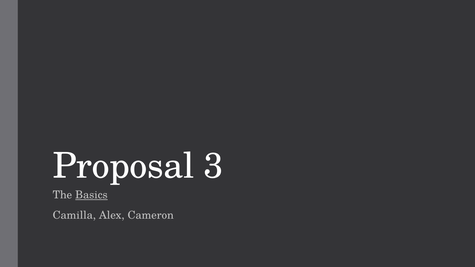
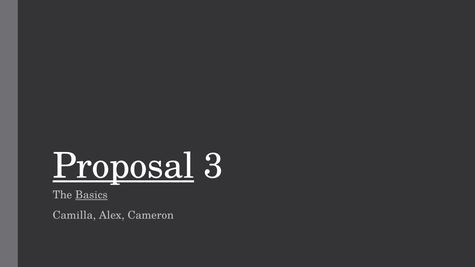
Proposal underline: none -> present
